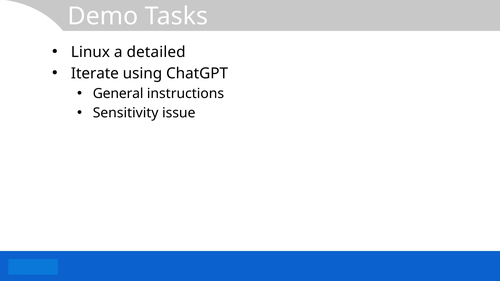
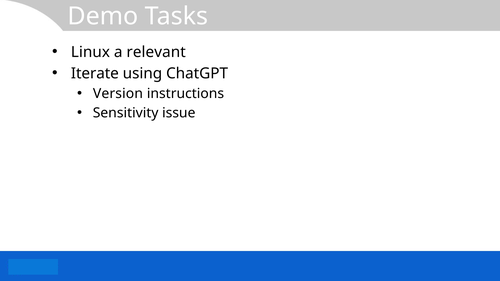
detailed: detailed -> relevant
General: General -> Version
